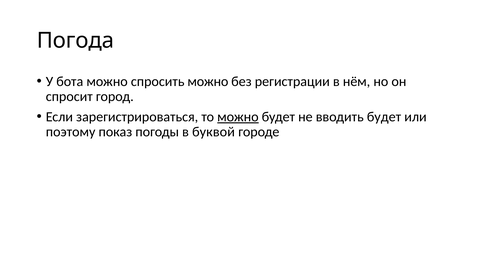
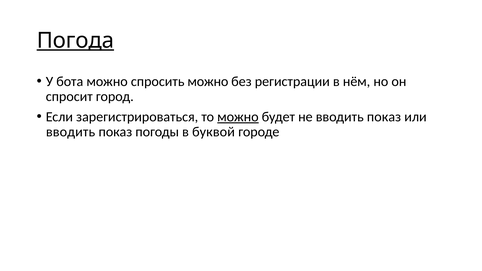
Погода underline: none -> present
не вводить будет: будет -> показ
поэтому at (71, 132): поэтому -> вводить
